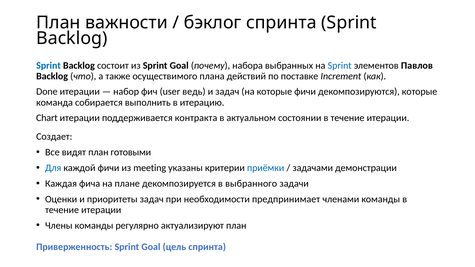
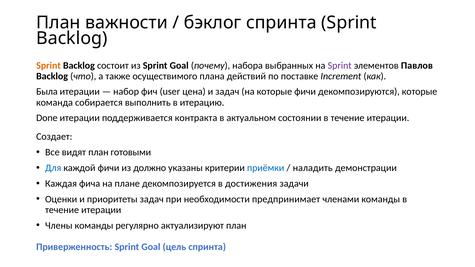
Sprint at (49, 65) colour: blue -> orange
Sprint at (340, 65) colour: blue -> purple
Done: Done -> Была
ведь: ведь -> цена
Chart: Chart -> Done
meeting: meeting -> должно
задачами: задачами -> наладить
выбранного: выбранного -> достижения
